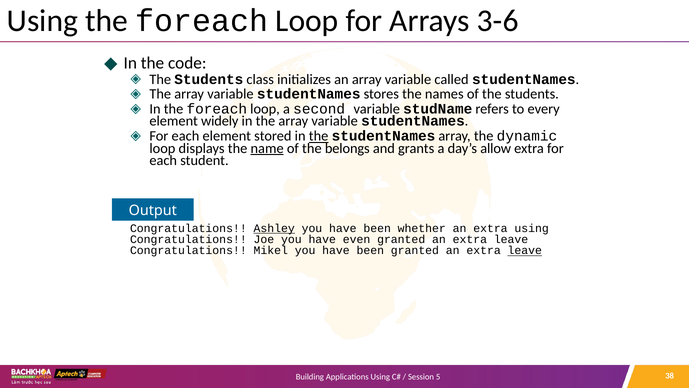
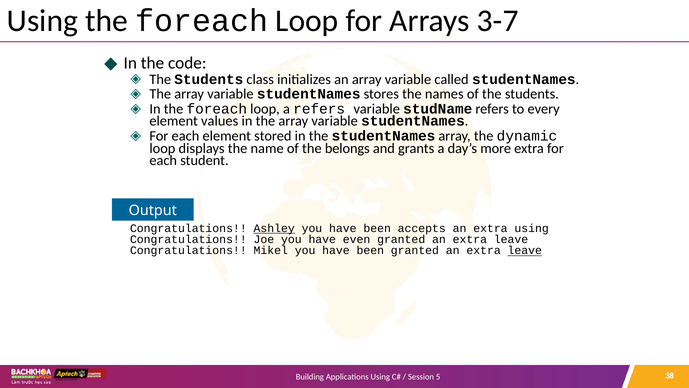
3-6: 3-6 -> 3-7
a second: second -> refers
widely: widely -> values
the at (319, 136) underline: present -> none
name underline: present -> none
allow: allow -> more
whether: whether -> accepts
